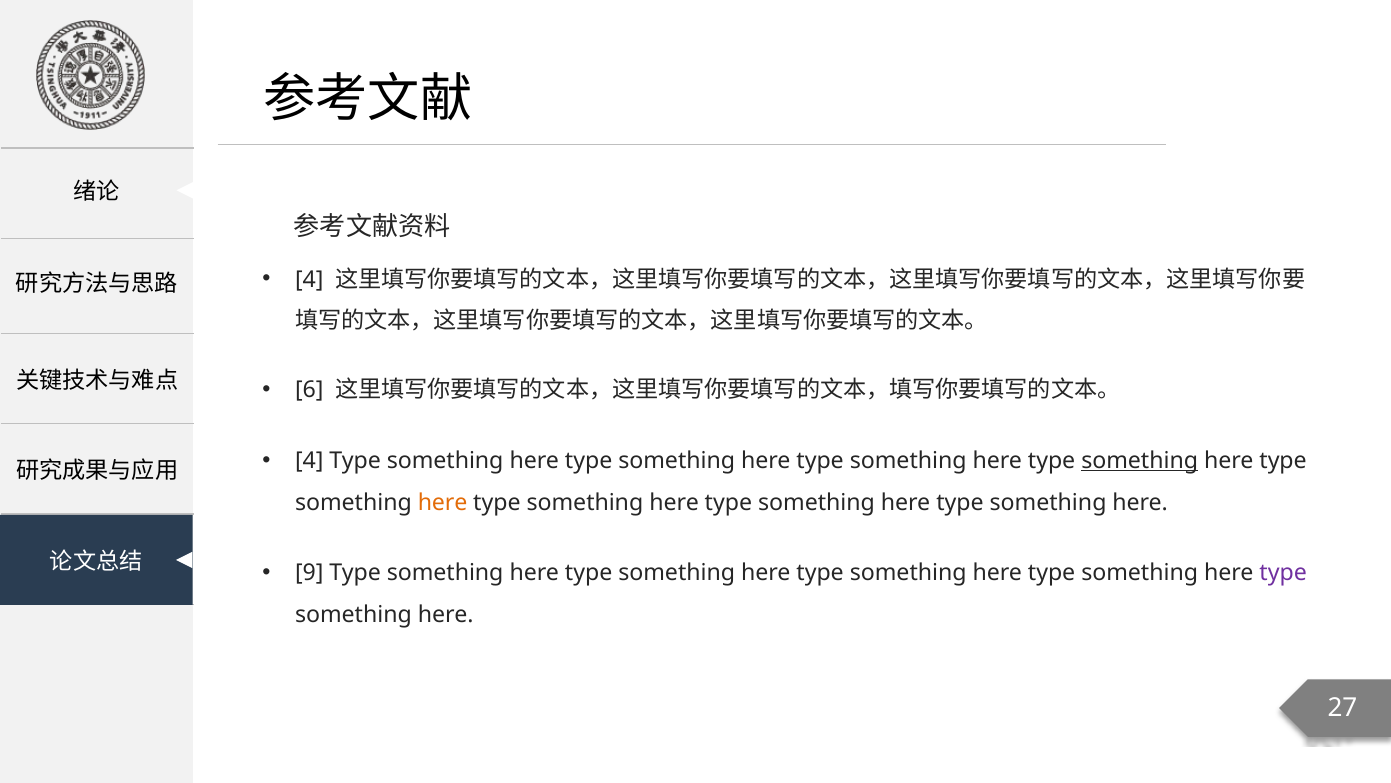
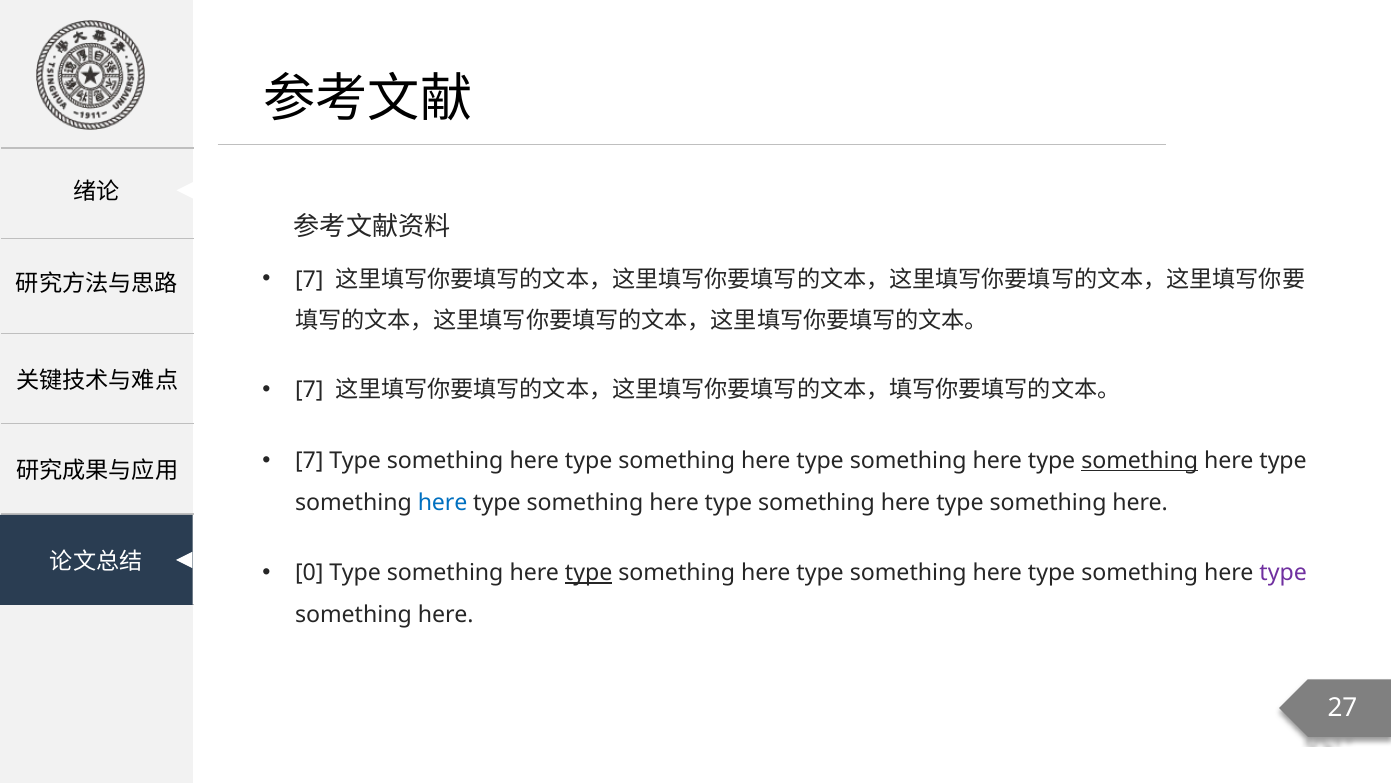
4 at (309, 279): 4 -> 7
6 at (309, 390): 6 -> 7
4 at (309, 460): 4 -> 7
here at (443, 502) colour: orange -> blue
9: 9 -> 0
type at (589, 573) underline: none -> present
